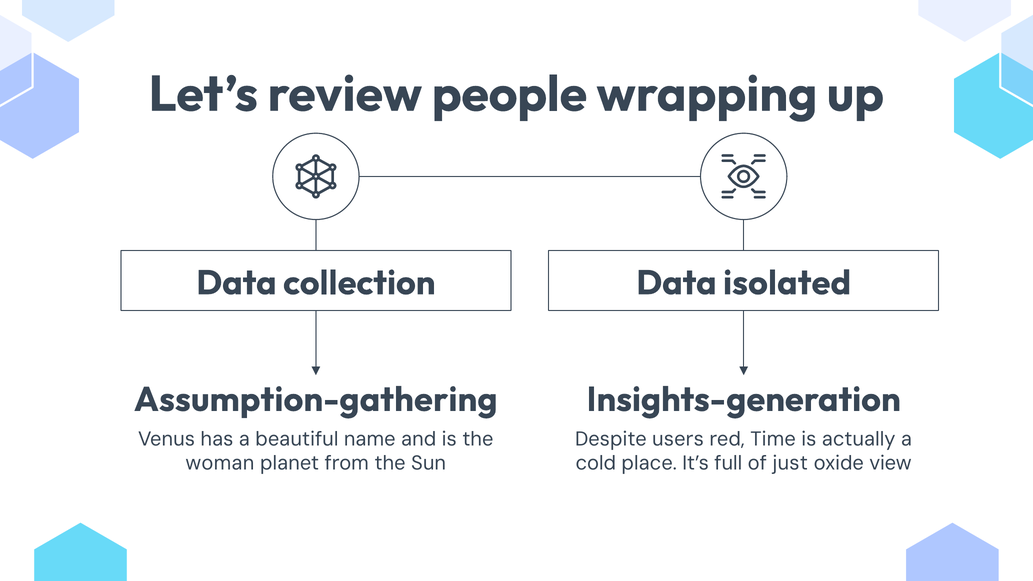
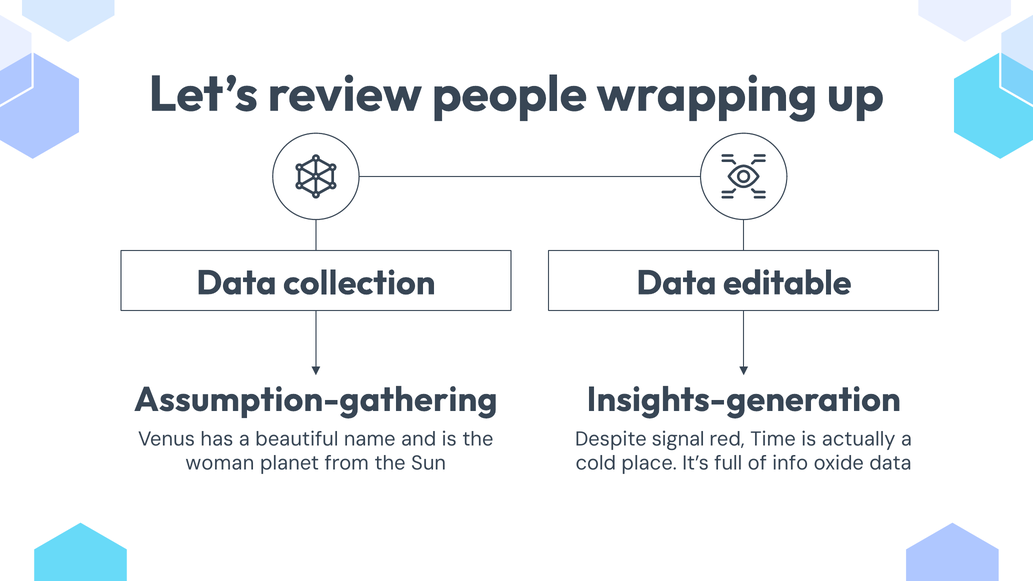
isolated: isolated -> editable
users: users -> signal
just: just -> info
oxide view: view -> data
